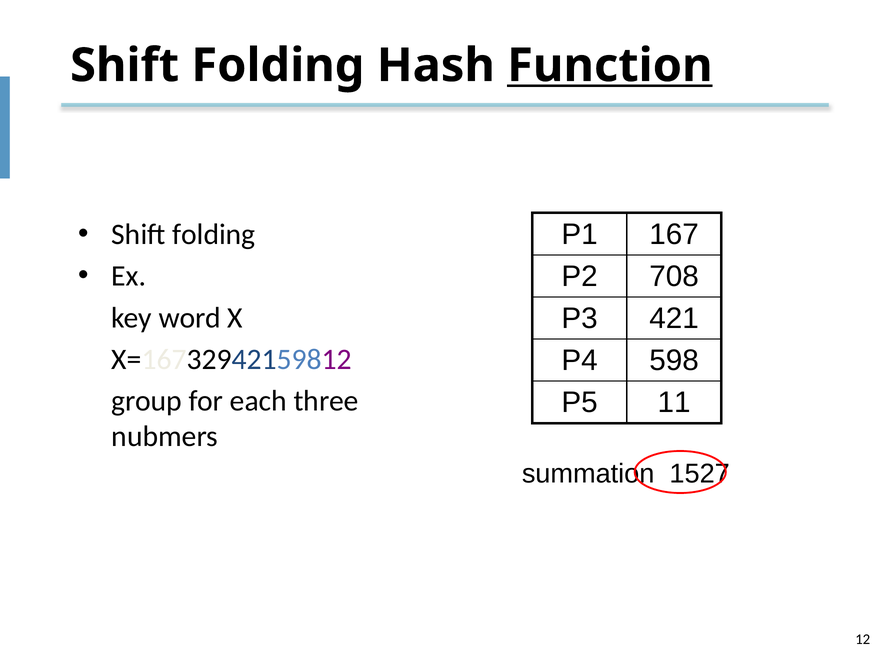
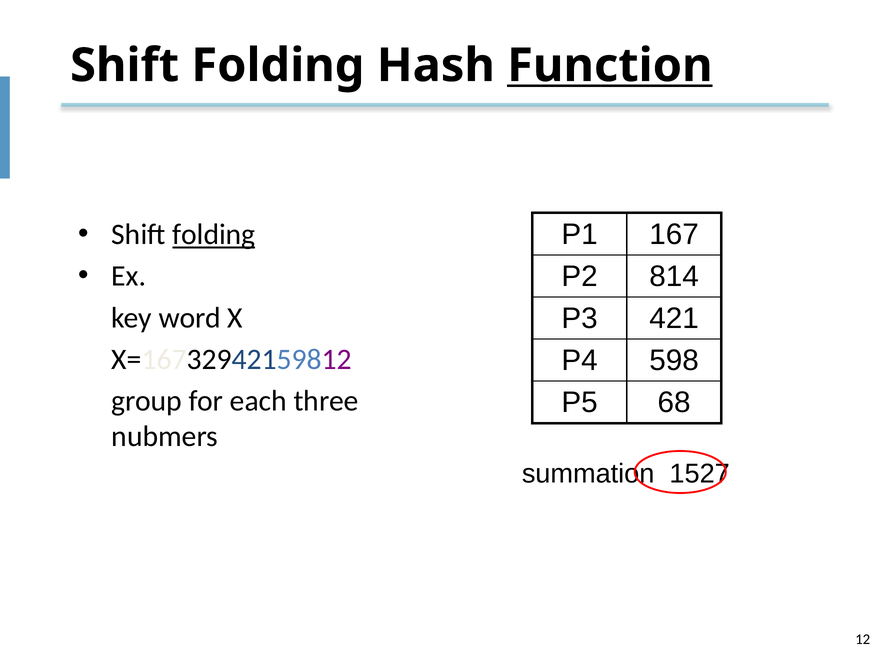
folding at (214, 234) underline: none -> present
708: 708 -> 814
11: 11 -> 68
